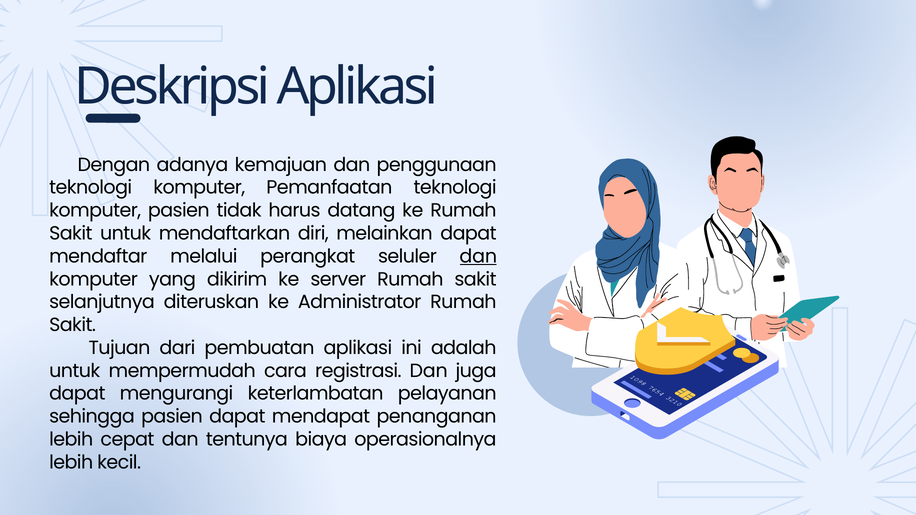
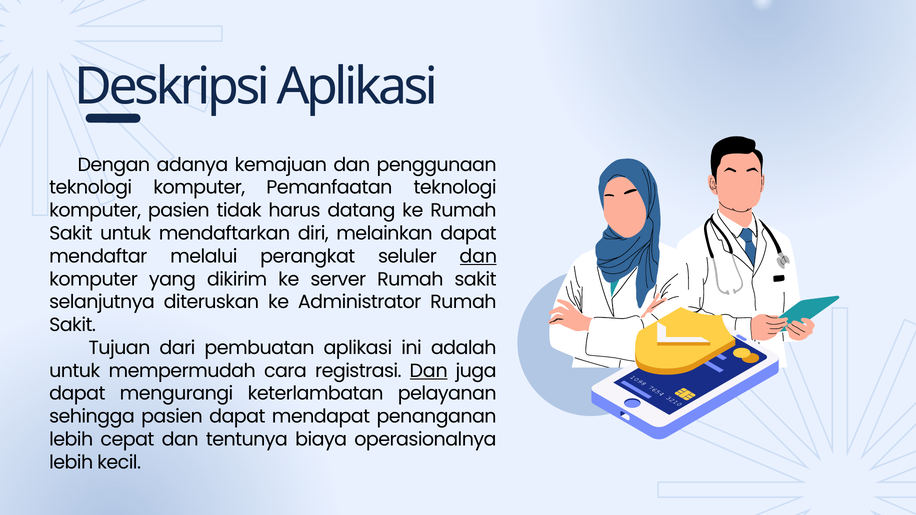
Dan at (429, 371) underline: none -> present
